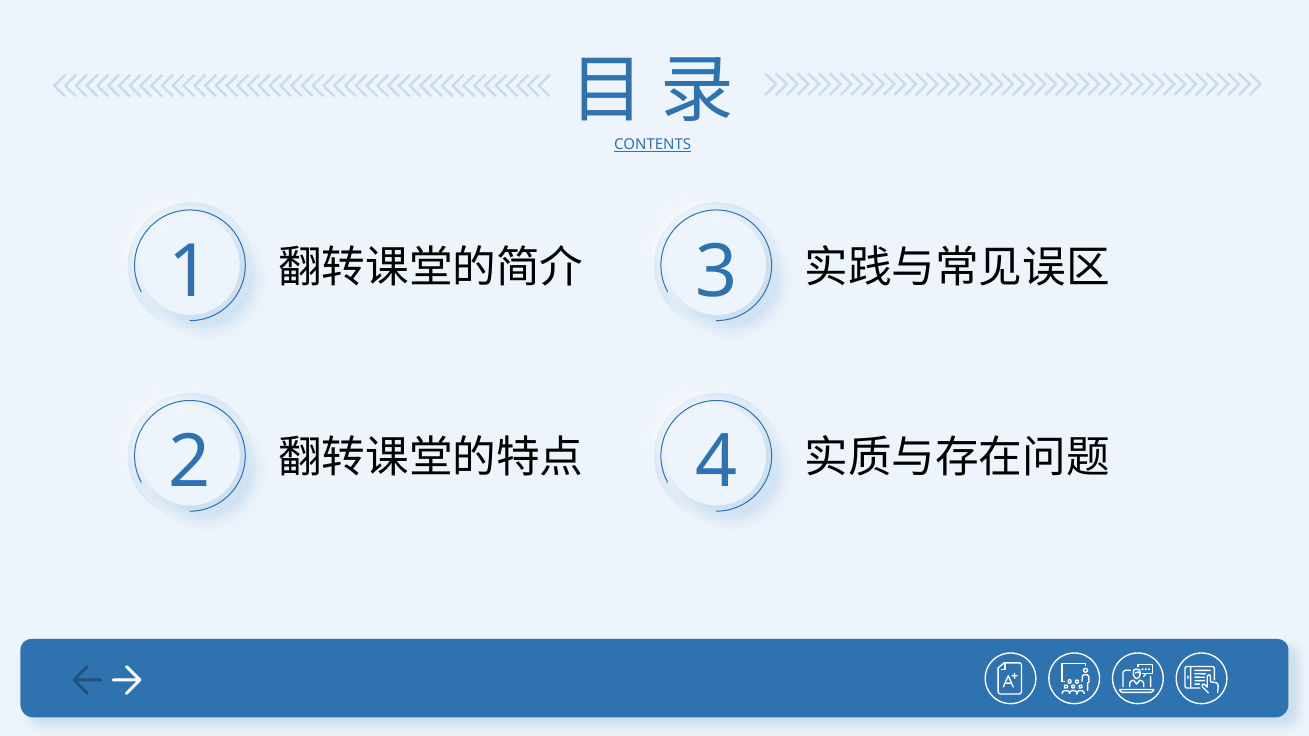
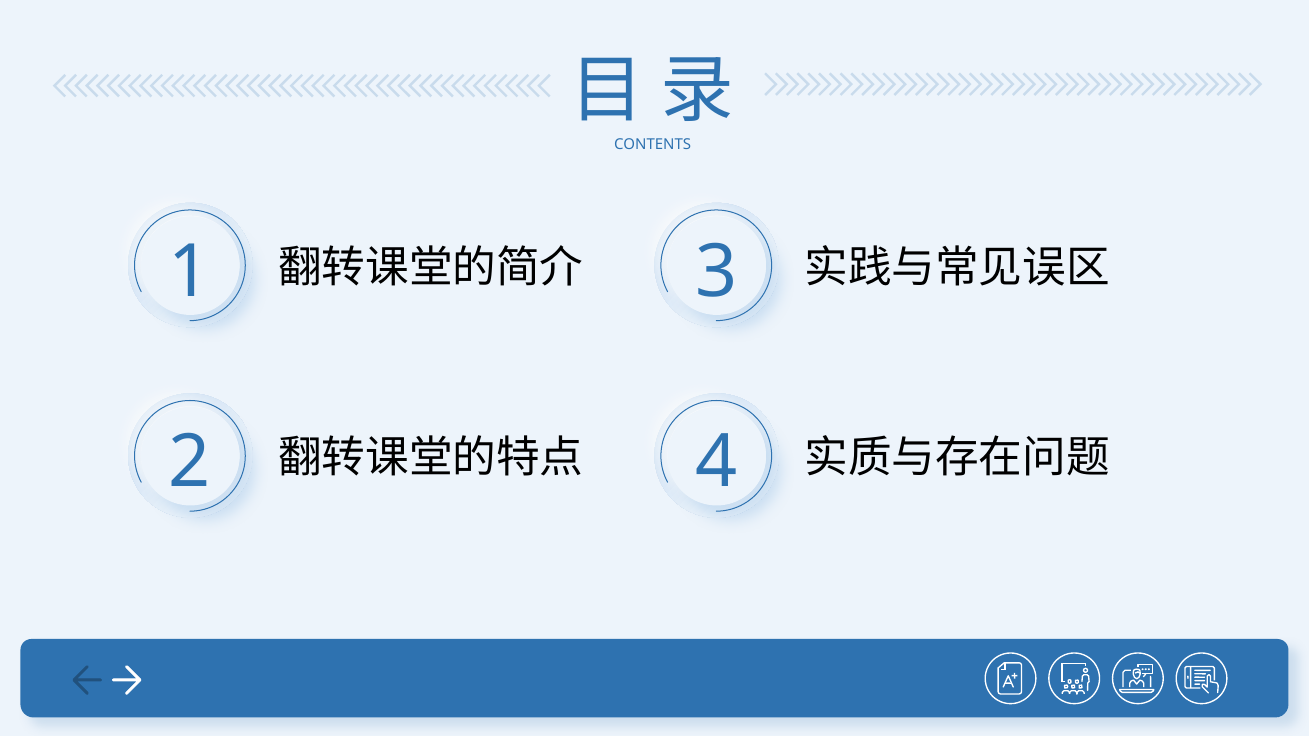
CONTENTS underline: present -> none
